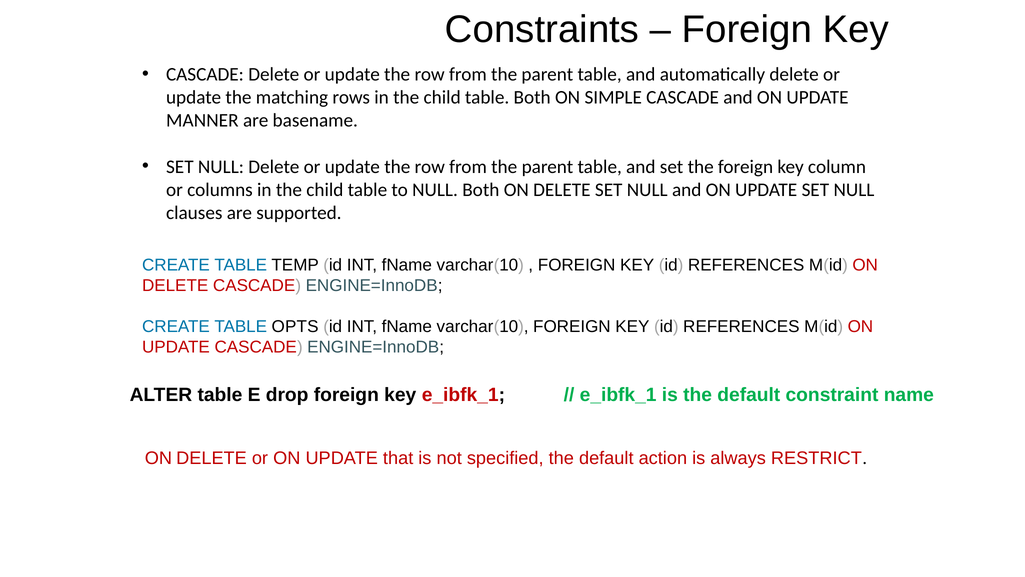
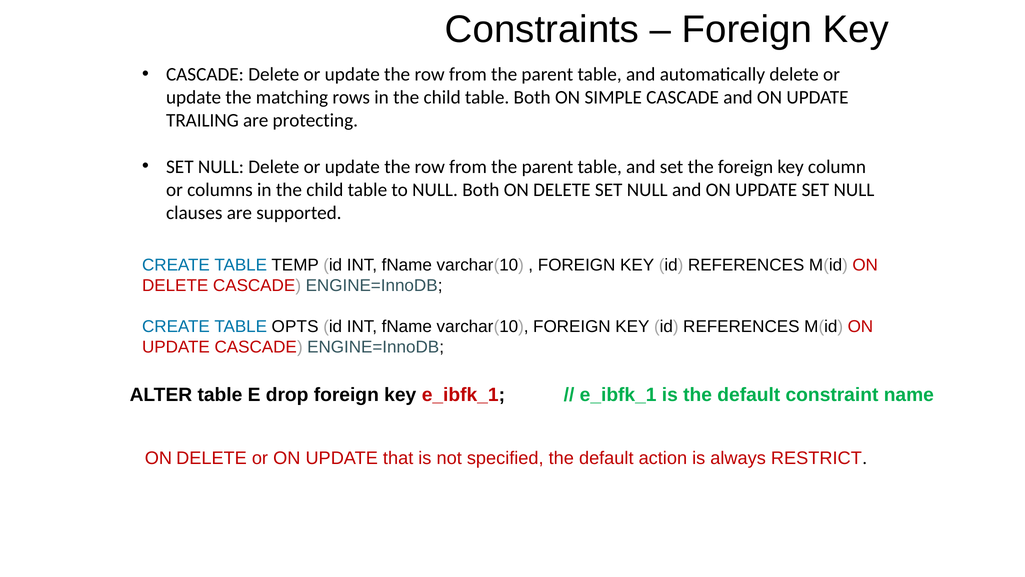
MANNER: MANNER -> TRAILING
basename: basename -> protecting
